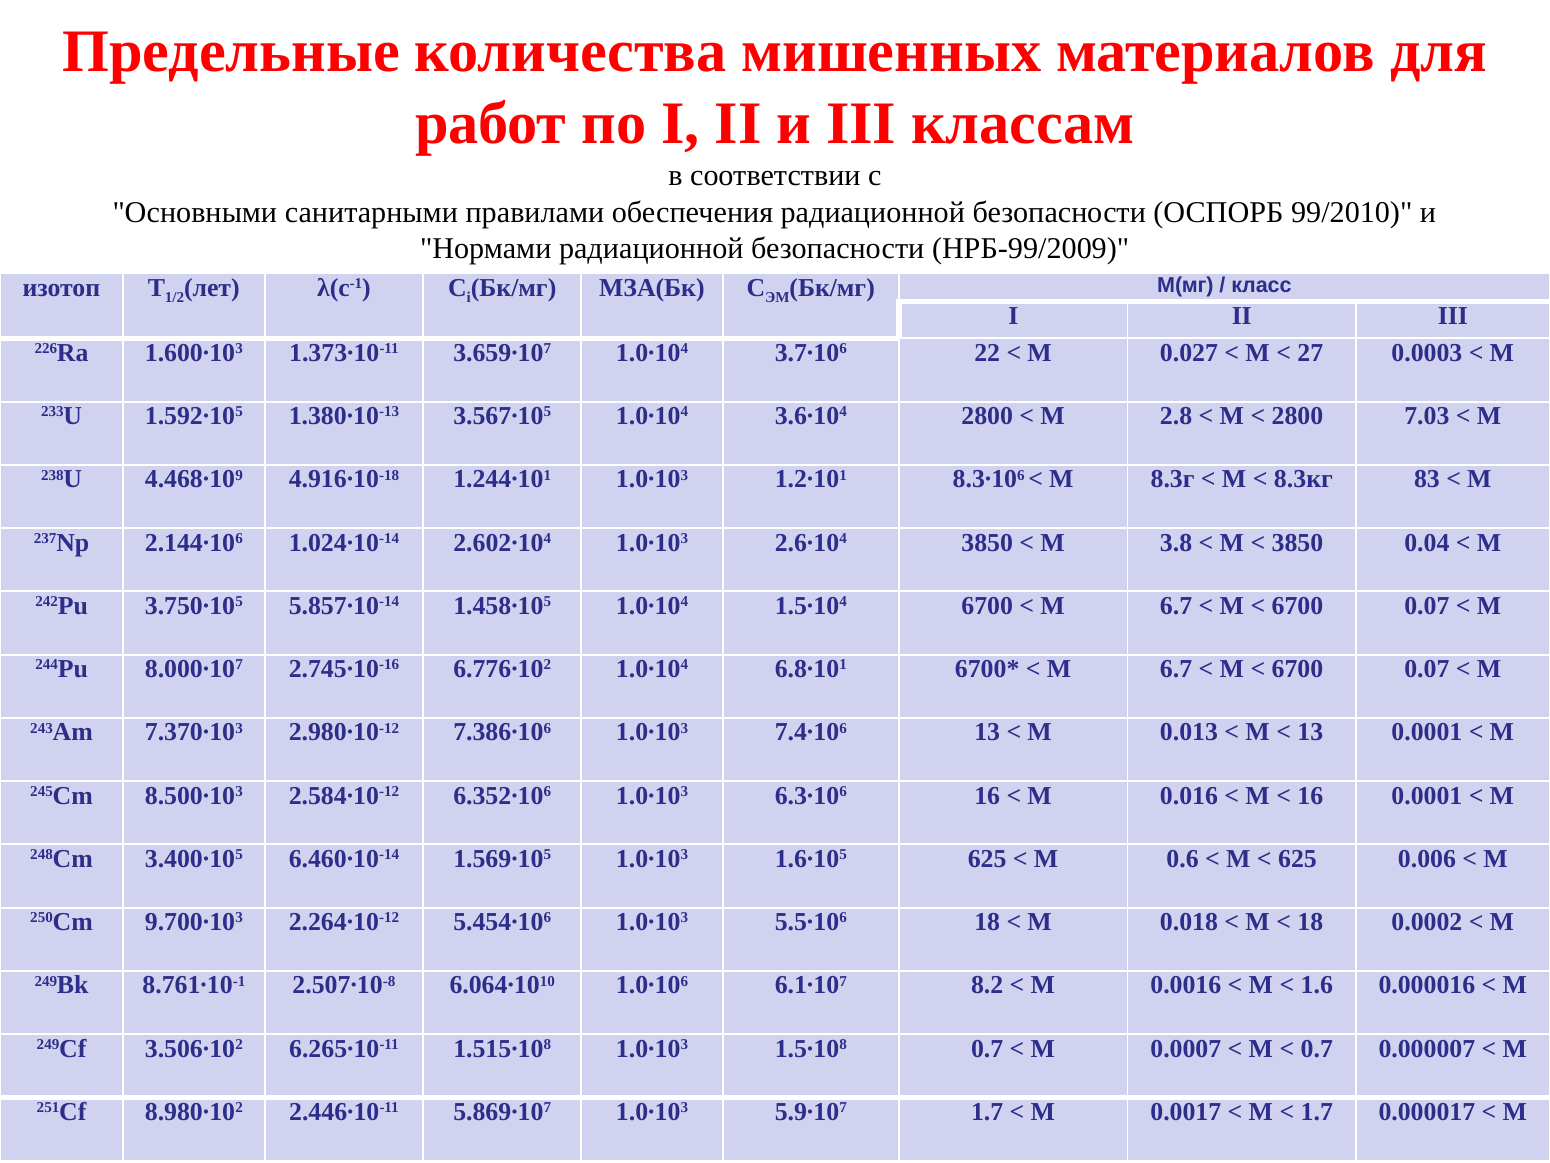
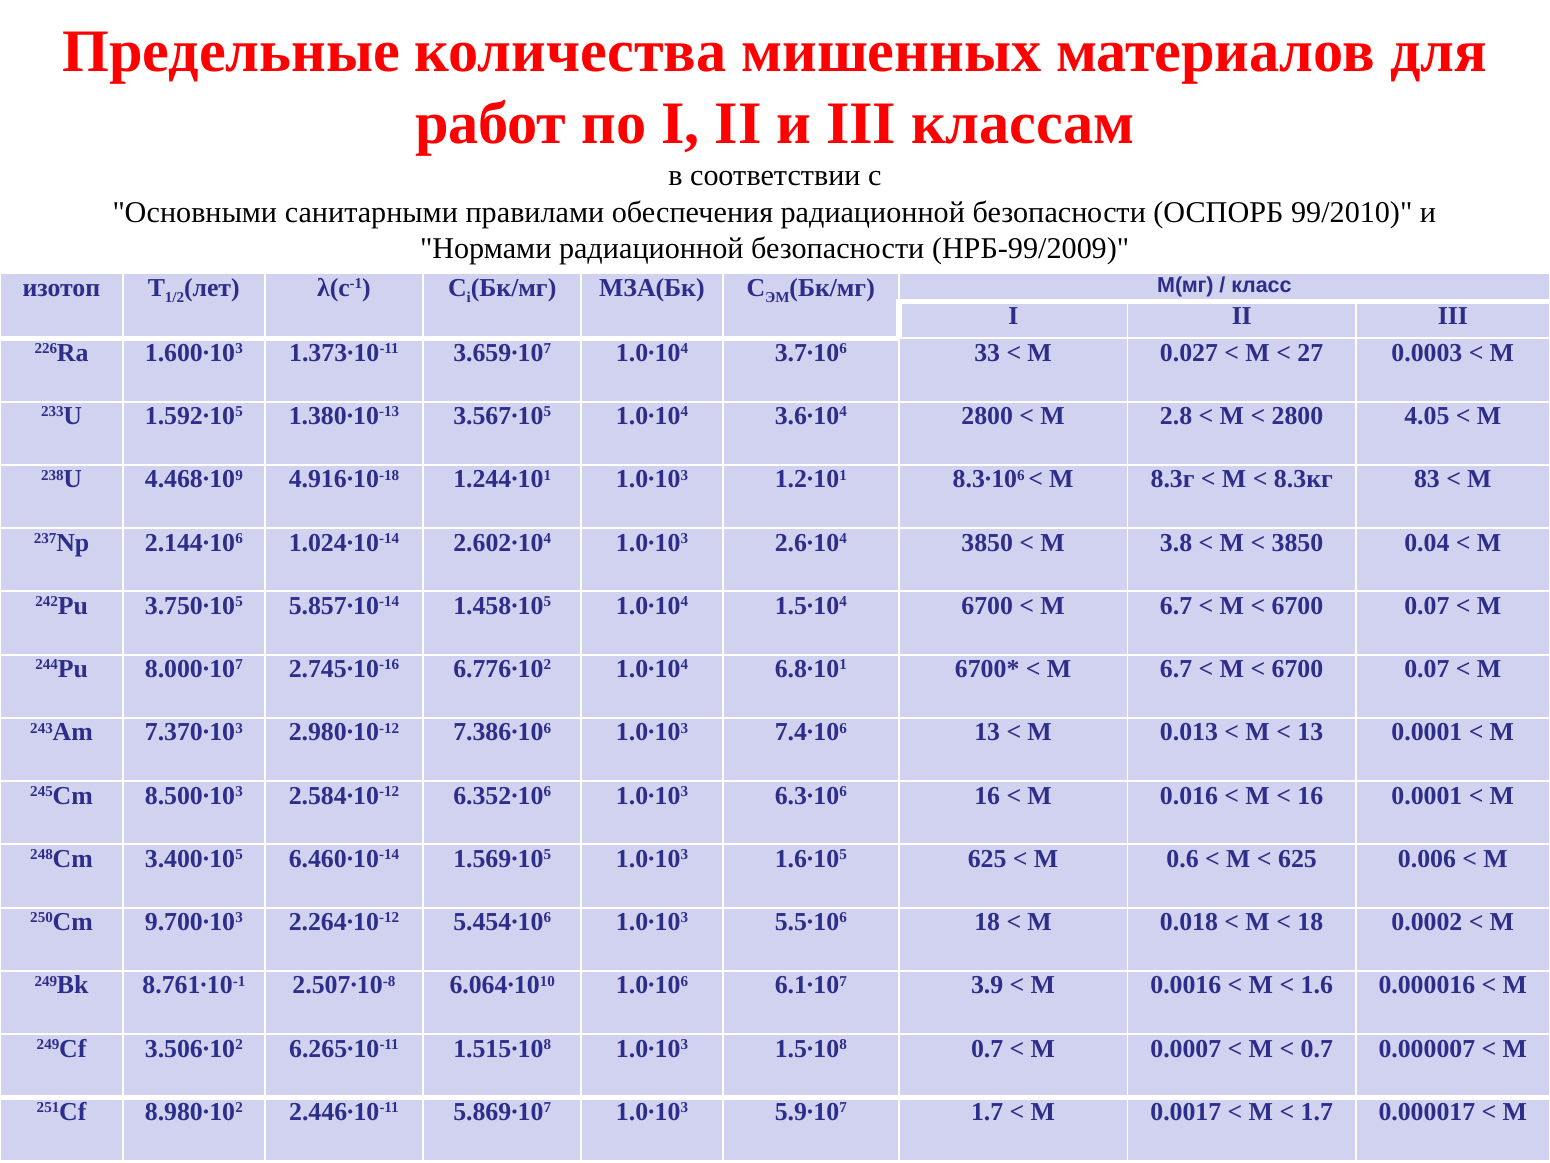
22: 22 -> 33
7.03: 7.03 -> 4.05
8.2: 8.2 -> 3.9
